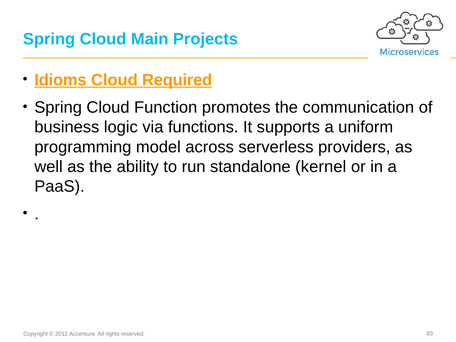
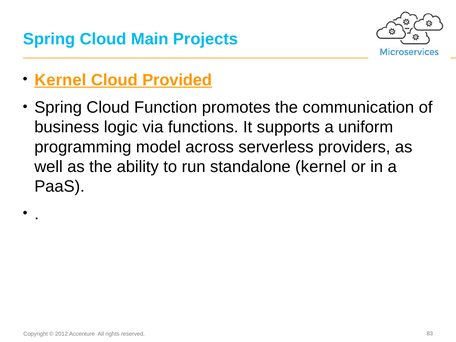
Idioms at (60, 80): Idioms -> Kernel
Required: Required -> Provided
